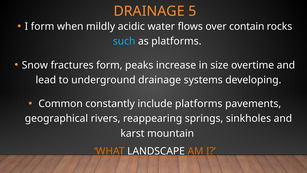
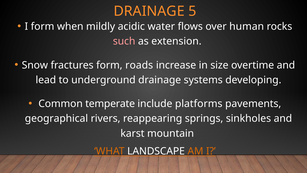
contain: contain -> human
such colour: light blue -> pink
as platforms: platforms -> extension
peaks: peaks -> roads
constantly: constantly -> temperate
